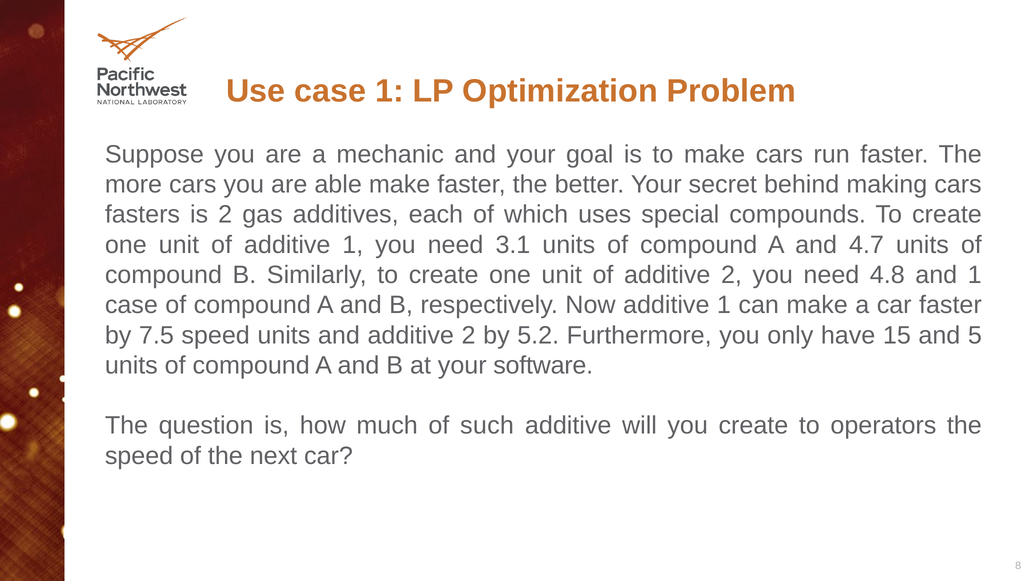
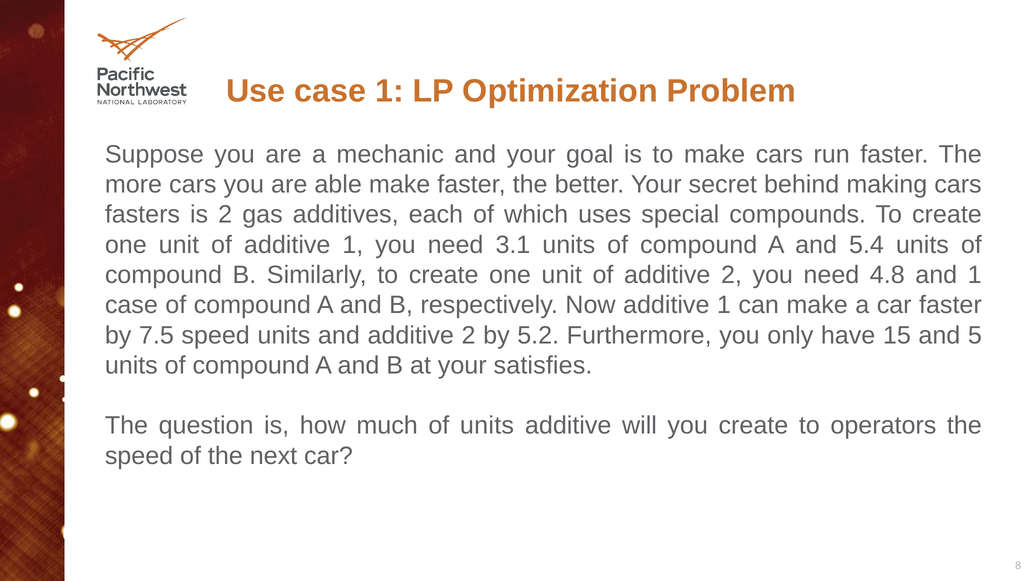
4.7: 4.7 -> 5.4
software: software -> satisfies
of such: such -> units
